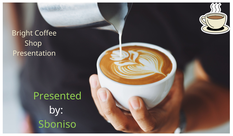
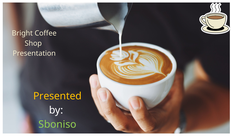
Presented colour: light green -> yellow
